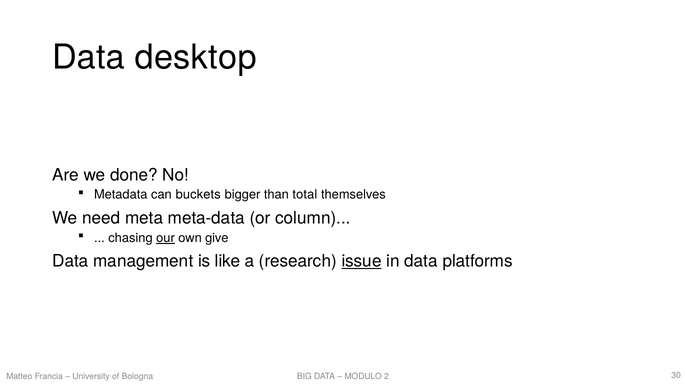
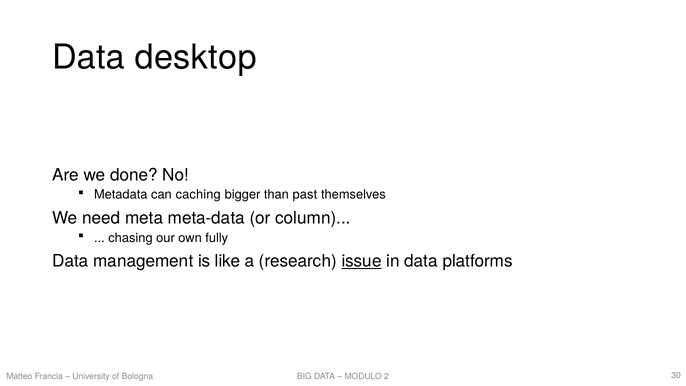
buckets: buckets -> caching
total: total -> past
our underline: present -> none
give: give -> fully
